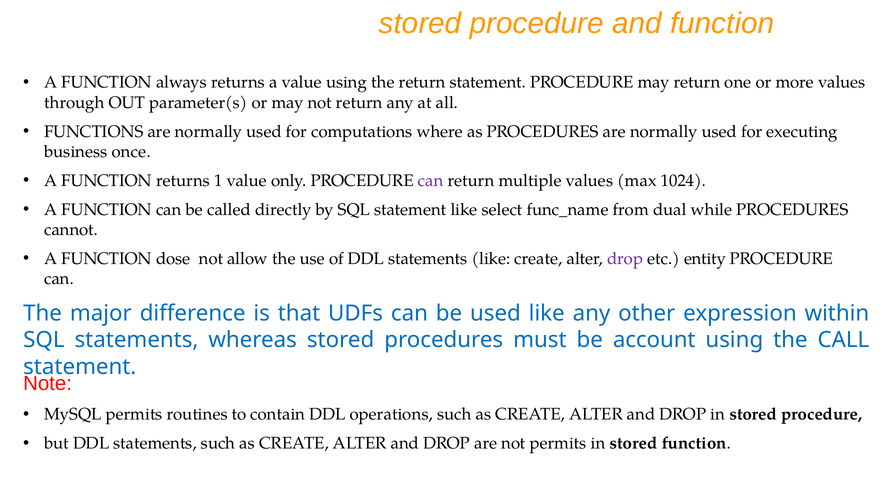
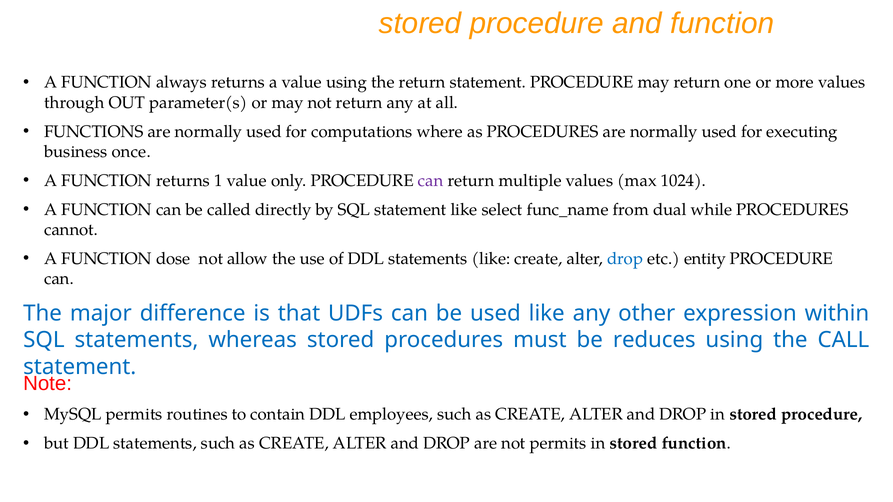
drop at (625, 259) colour: purple -> blue
account: account -> reduces
operations: operations -> employees
